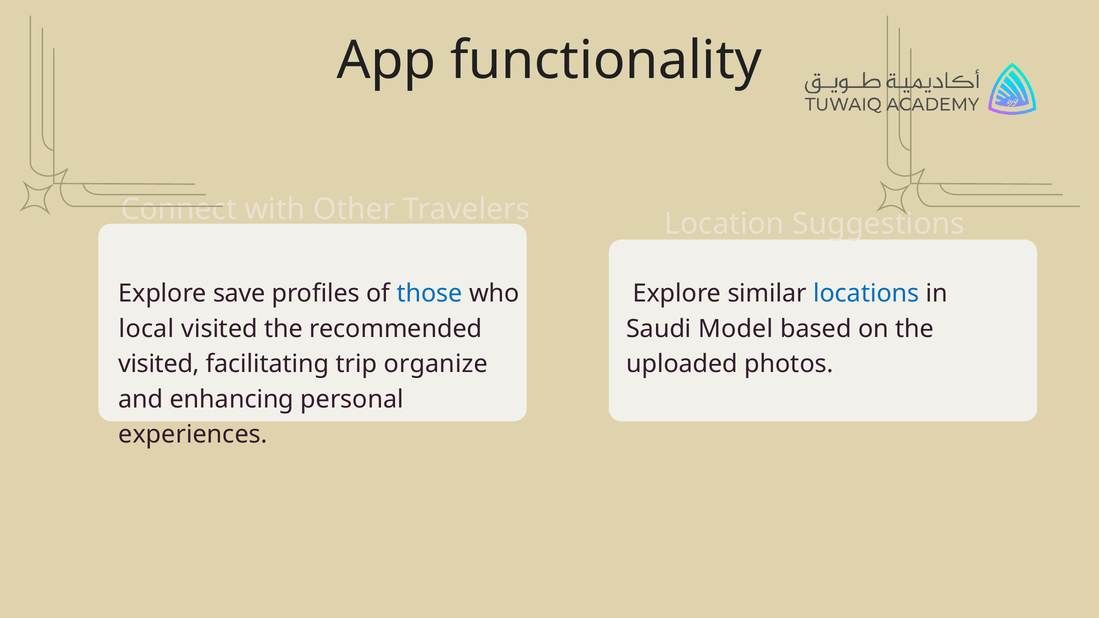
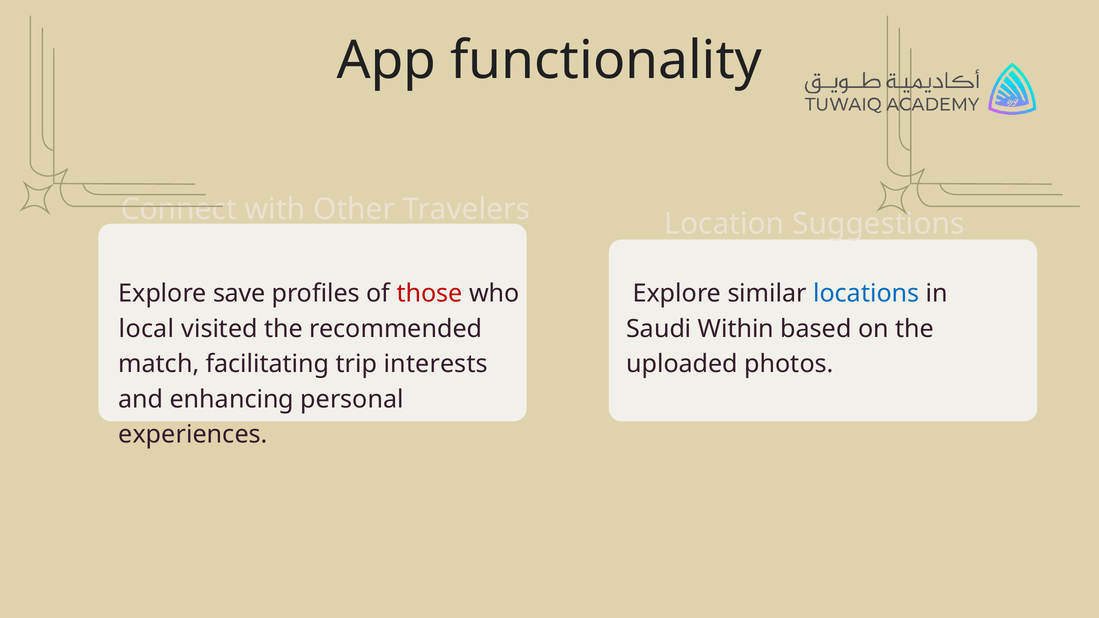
those colour: blue -> red
Model: Model -> Within
visited at (159, 364): visited -> match
organize: organize -> interests
